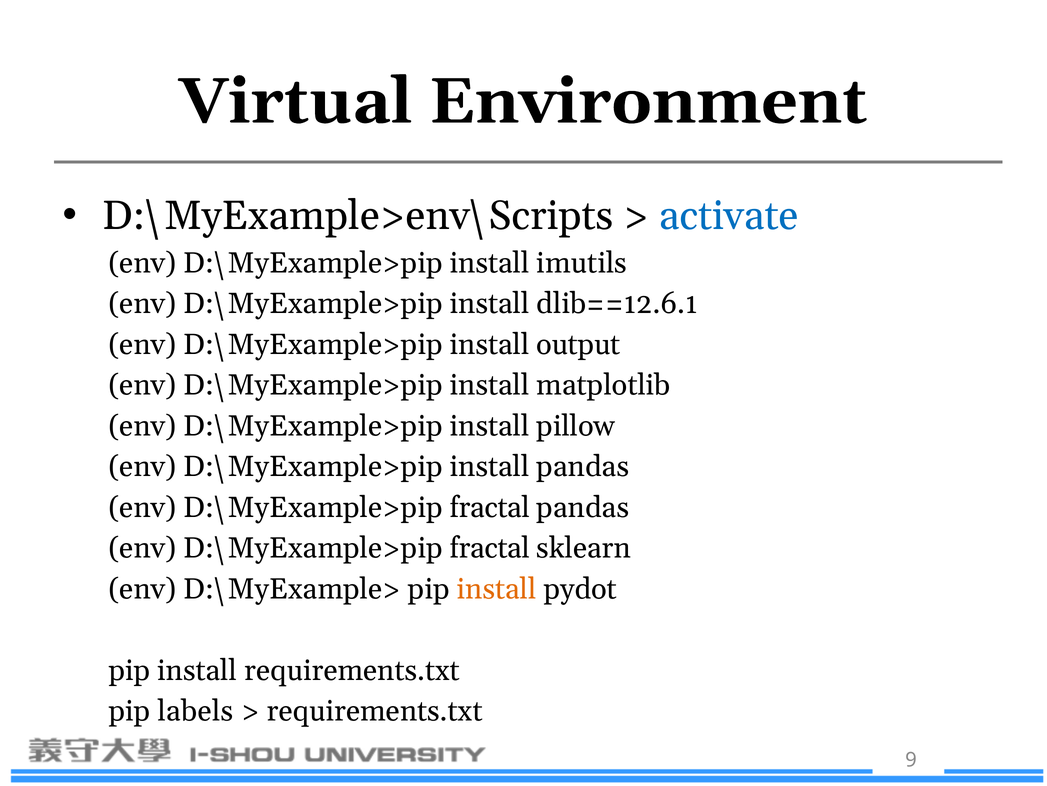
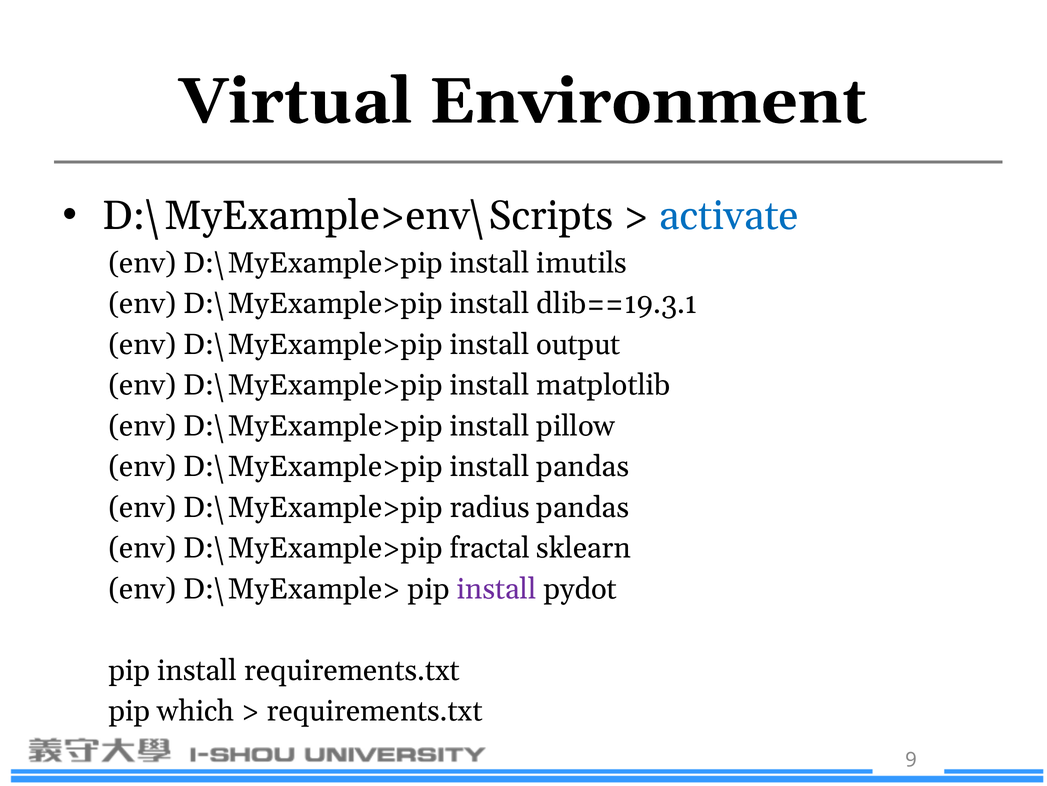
dlib==12.6.1: dlib==12.6.1 -> dlib==19.3.1
fractal at (490, 507): fractal -> radius
install at (497, 588) colour: orange -> purple
labels: labels -> which
